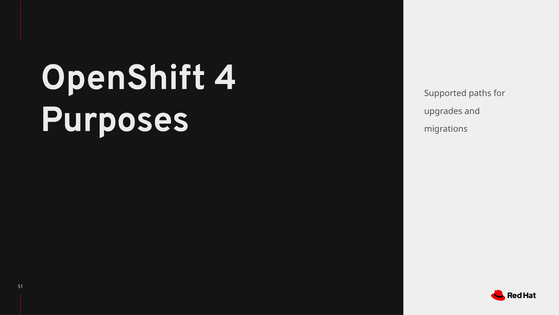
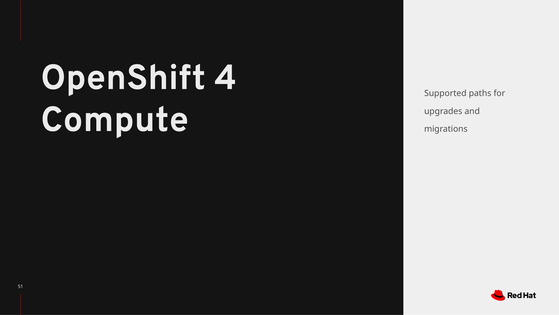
Purposes: Purposes -> Compute
